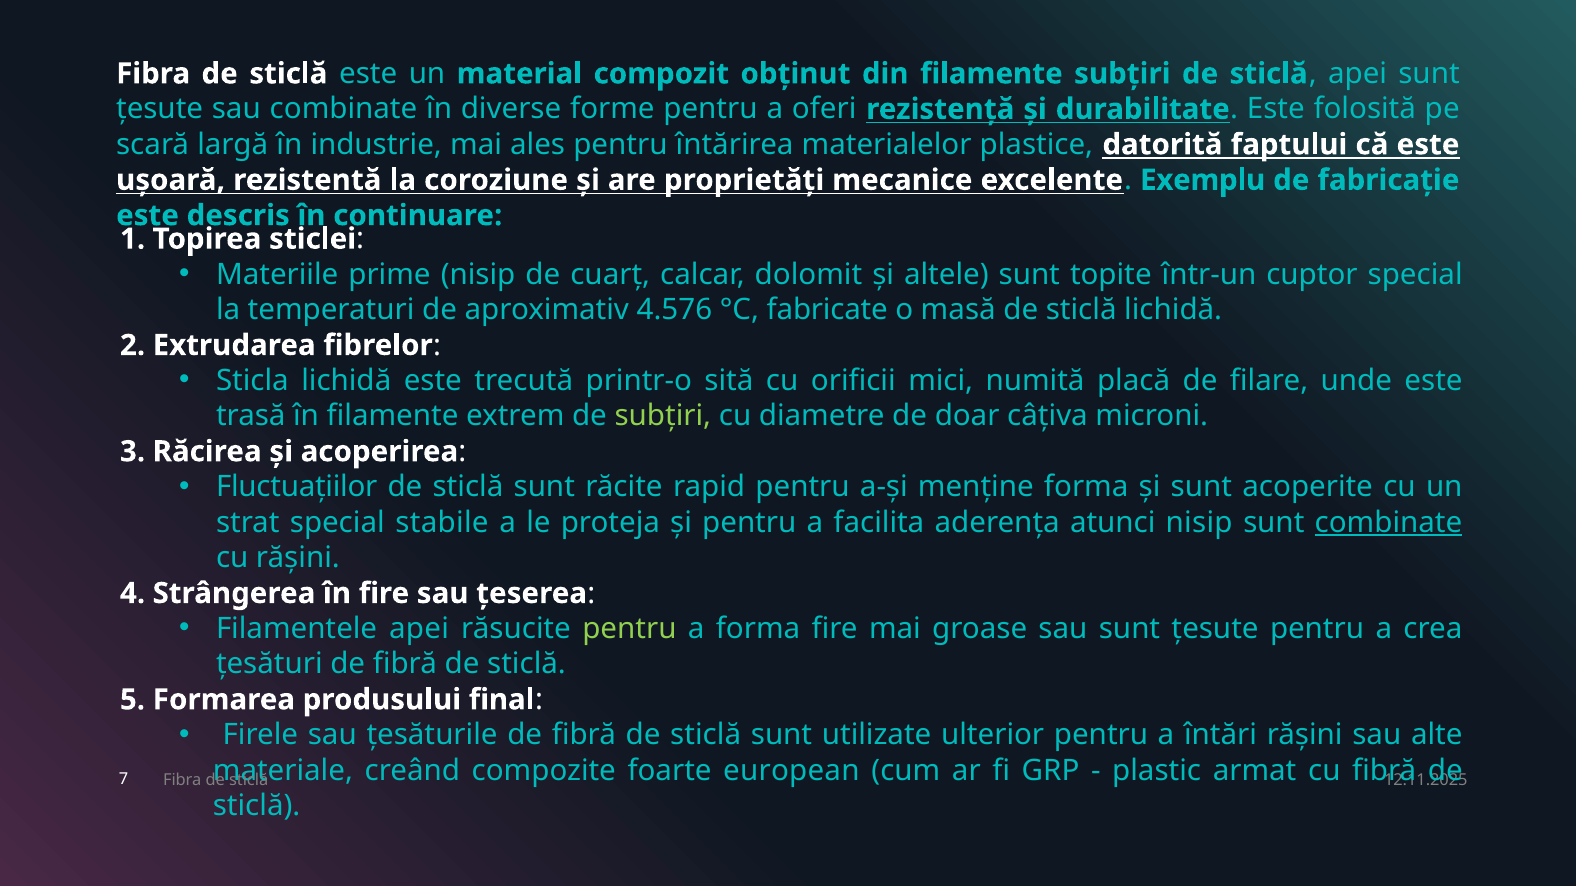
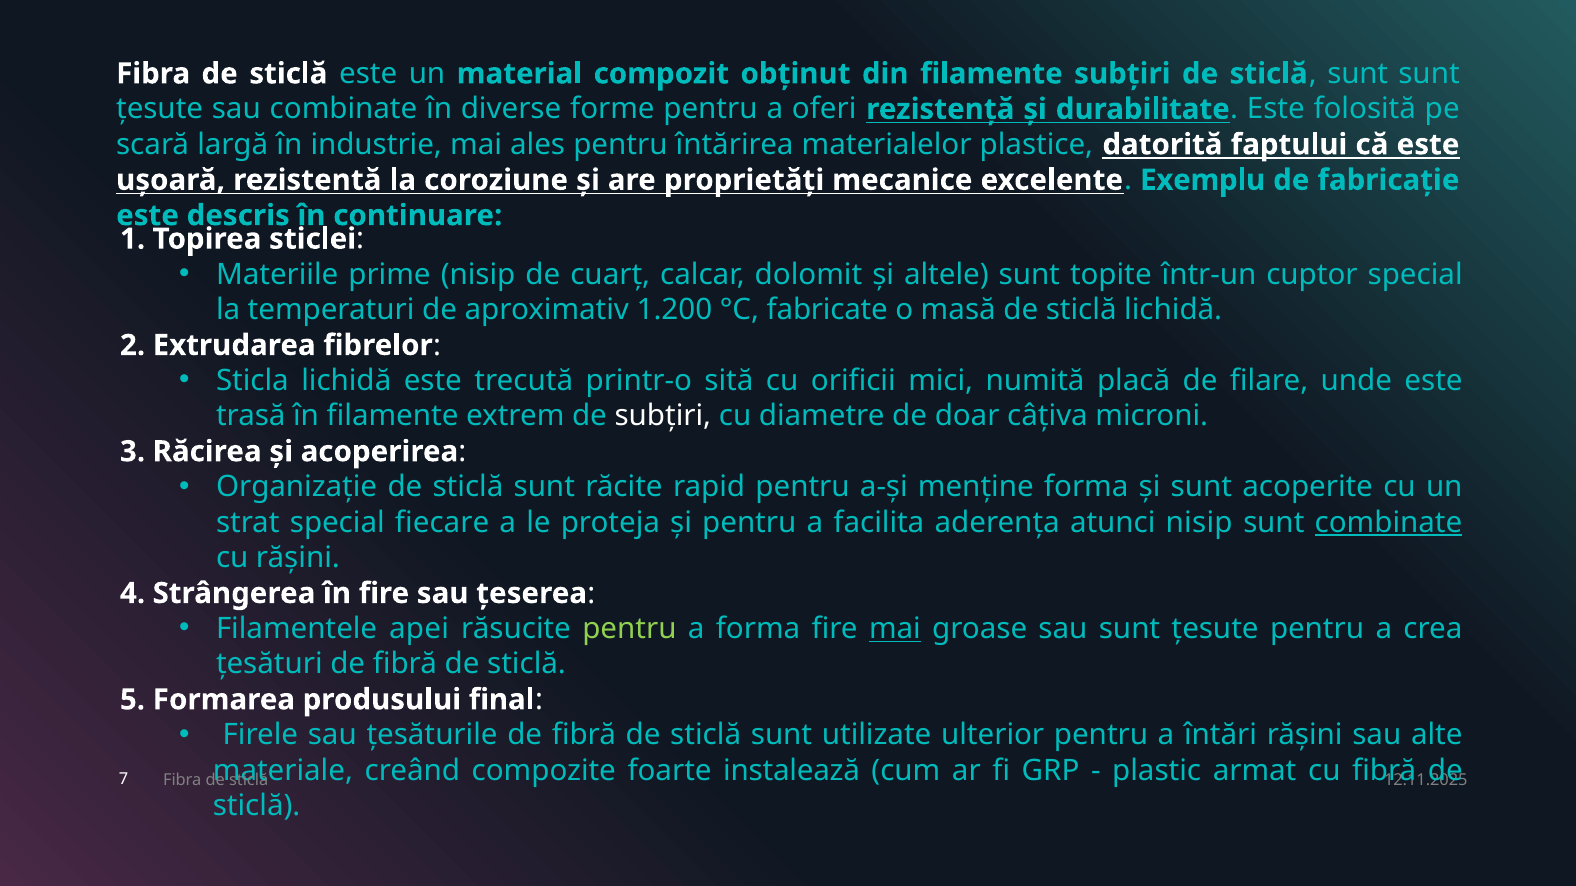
apei at (1358, 74): apei -> sunt
4.576: 4.576 -> 1.200
subțiri at (663, 416) colour: light green -> white
Fluctuațiilor: Fluctuațiilor -> Organizație
stabile: stabile -> fiecare
mai at (895, 629) underline: none -> present
european: european -> instalează
